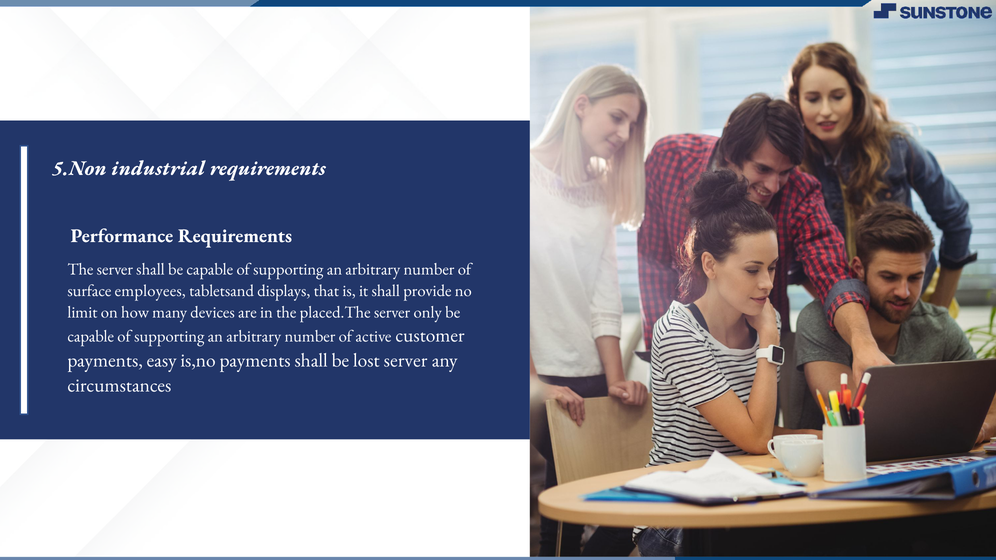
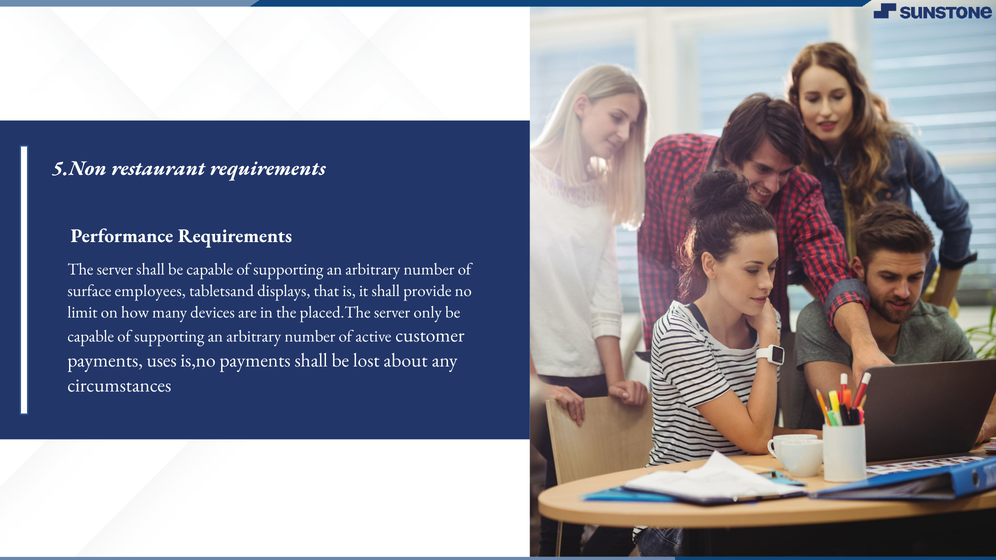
industrial: industrial -> restaurant
easy: easy -> uses
lost server: server -> about
